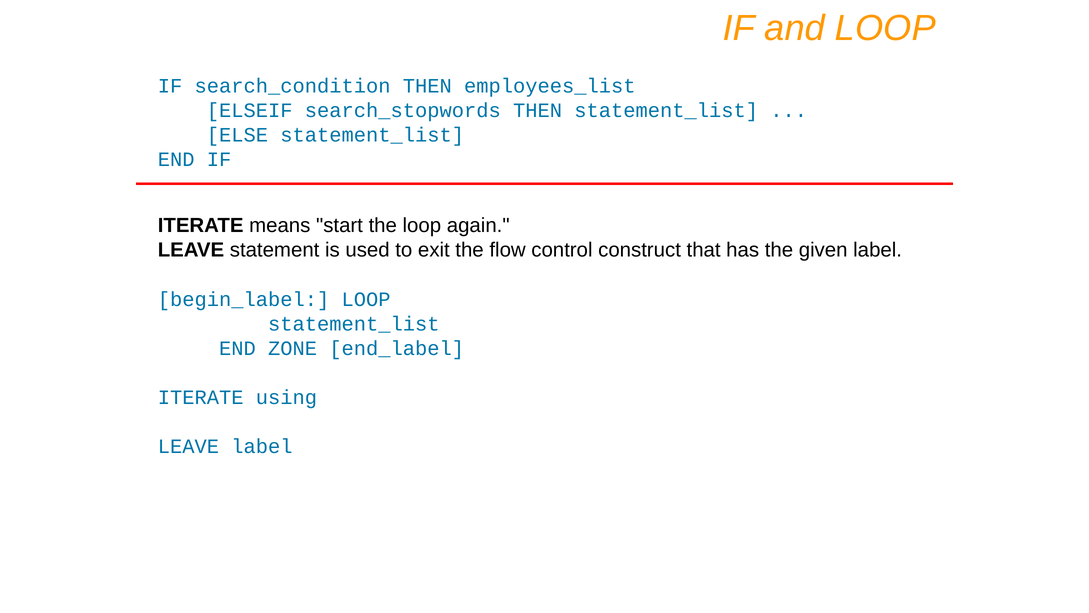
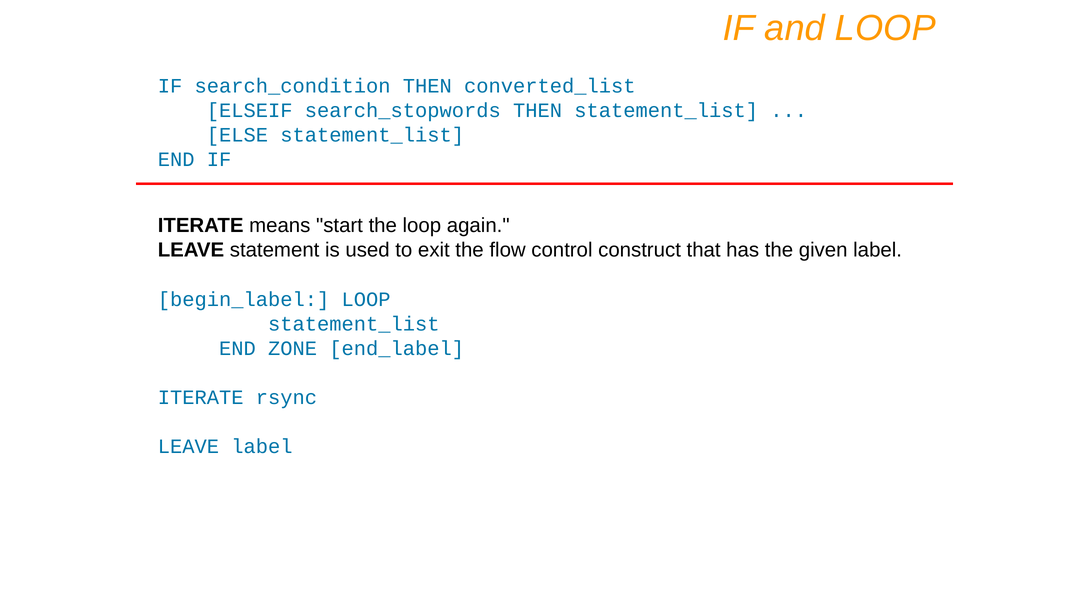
employees_list: employees_list -> converted_list
using: using -> rsync
